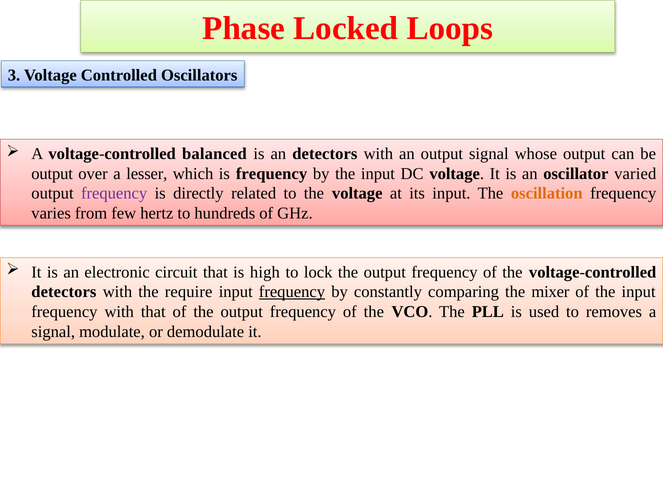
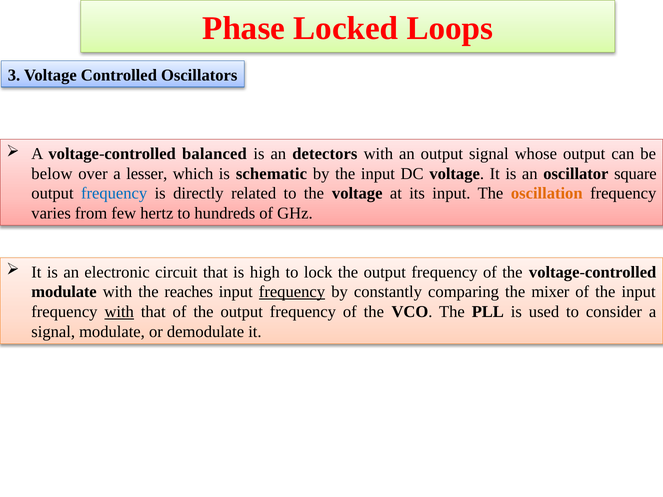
output at (52, 174): output -> below
is frequency: frequency -> schematic
varied: varied -> square
frequency at (114, 194) colour: purple -> blue
detectors at (64, 292): detectors -> modulate
require: require -> reaches
with at (119, 312) underline: none -> present
removes: removes -> consider
